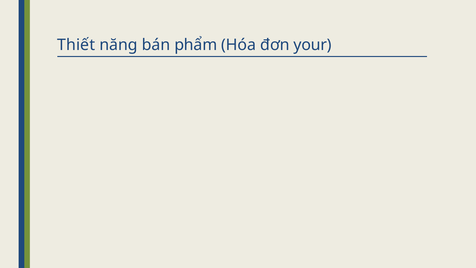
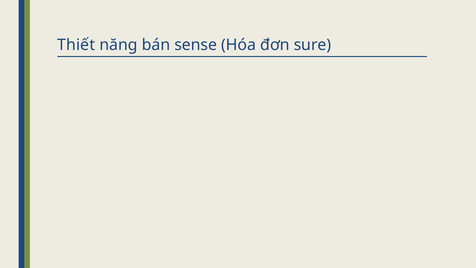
phẩm: phẩm -> sense
your: your -> sure
